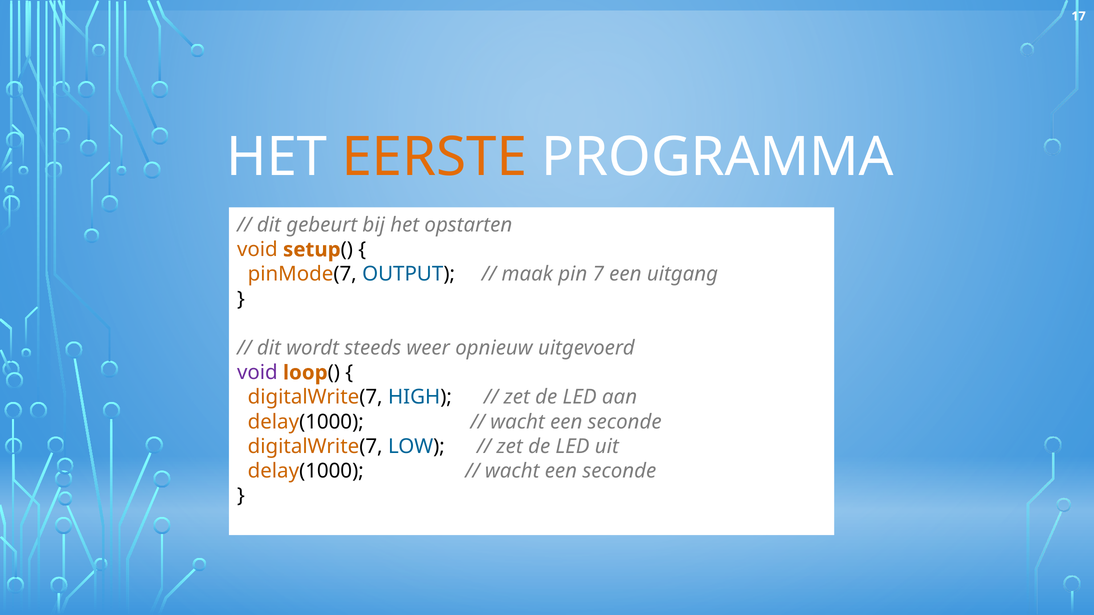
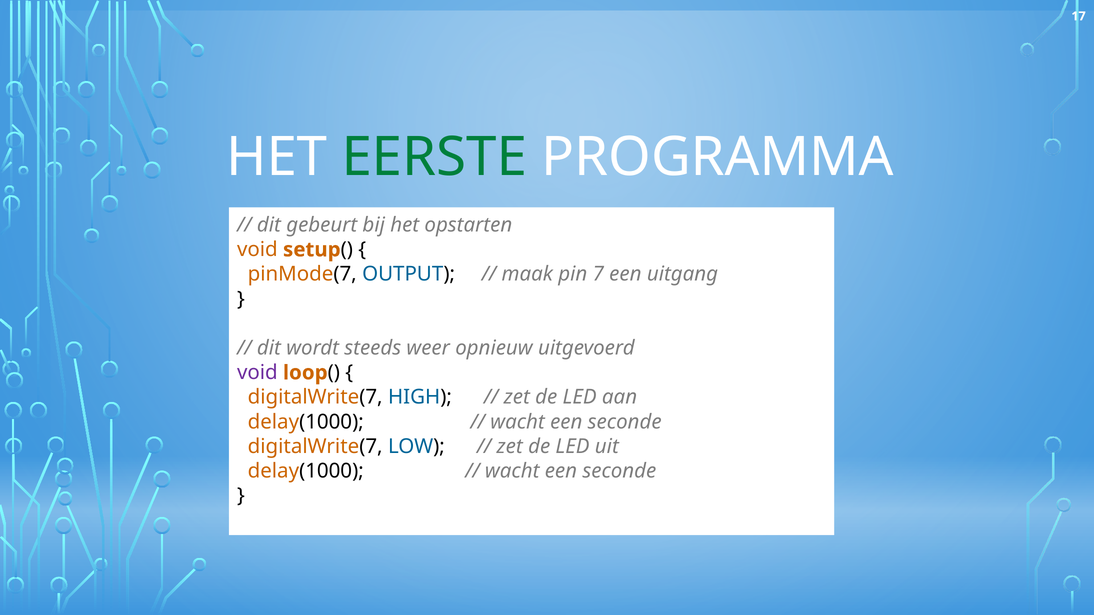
EERSTE colour: orange -> green
